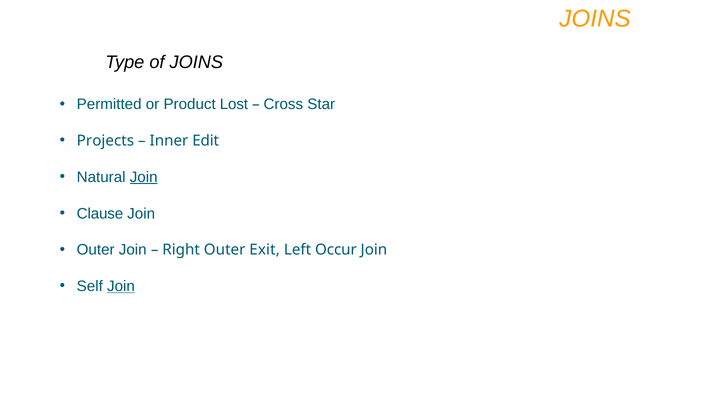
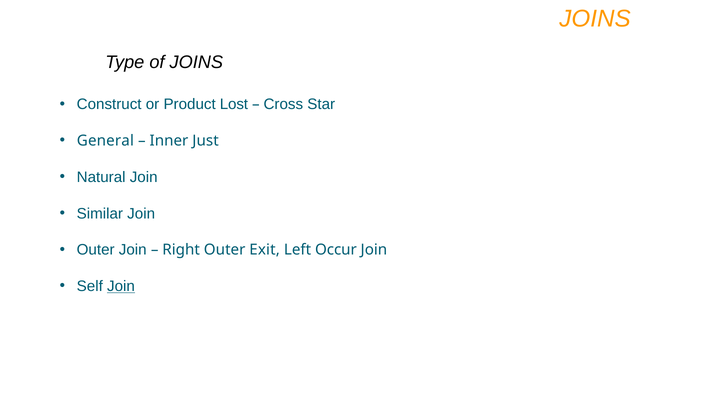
Permitted: Permitted -> Construct
Projects: Projects -> General
Edit: Edit -> Just
Join at (144, 177) underline: present -> none
Clause: Clause -> Similar
